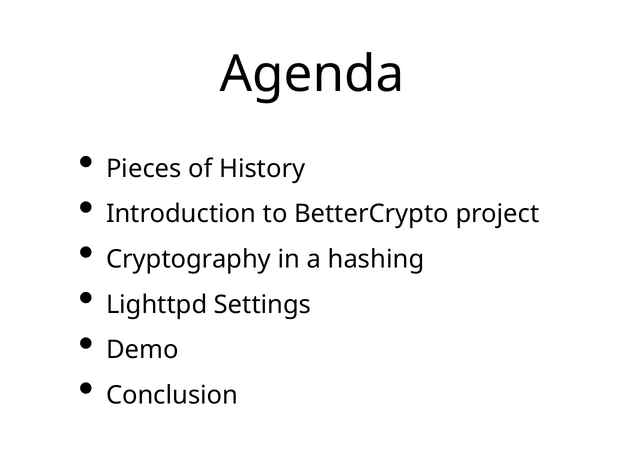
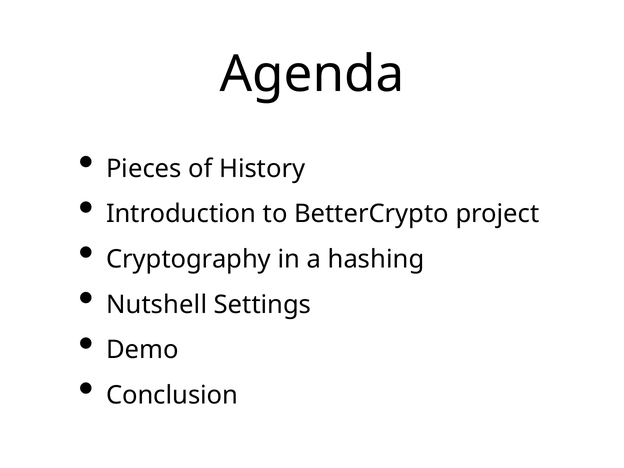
Lighttpd: Lighttpd -> Nutshell
